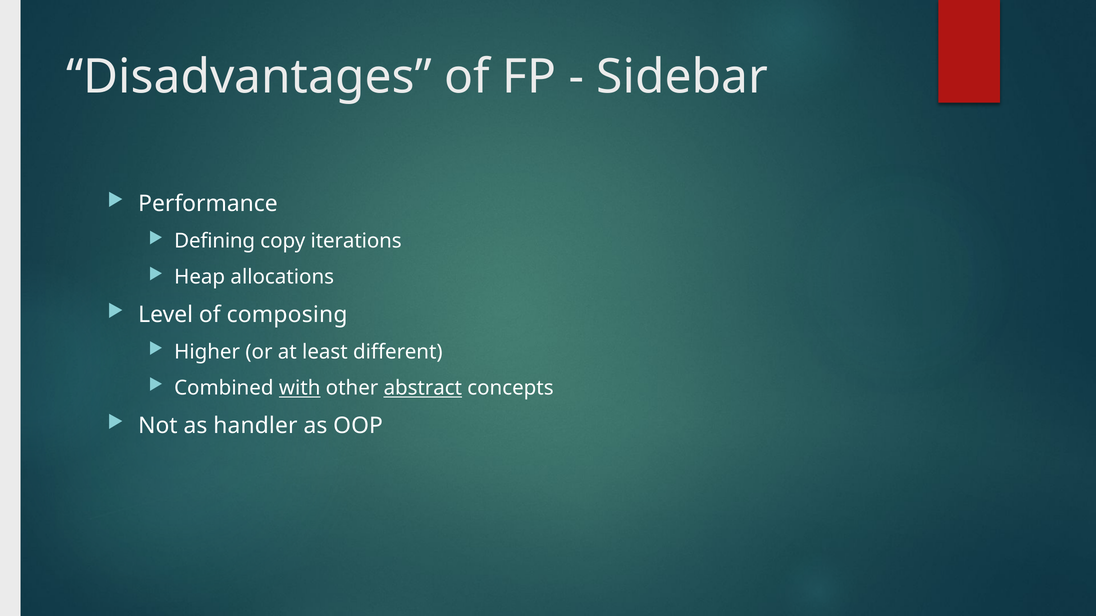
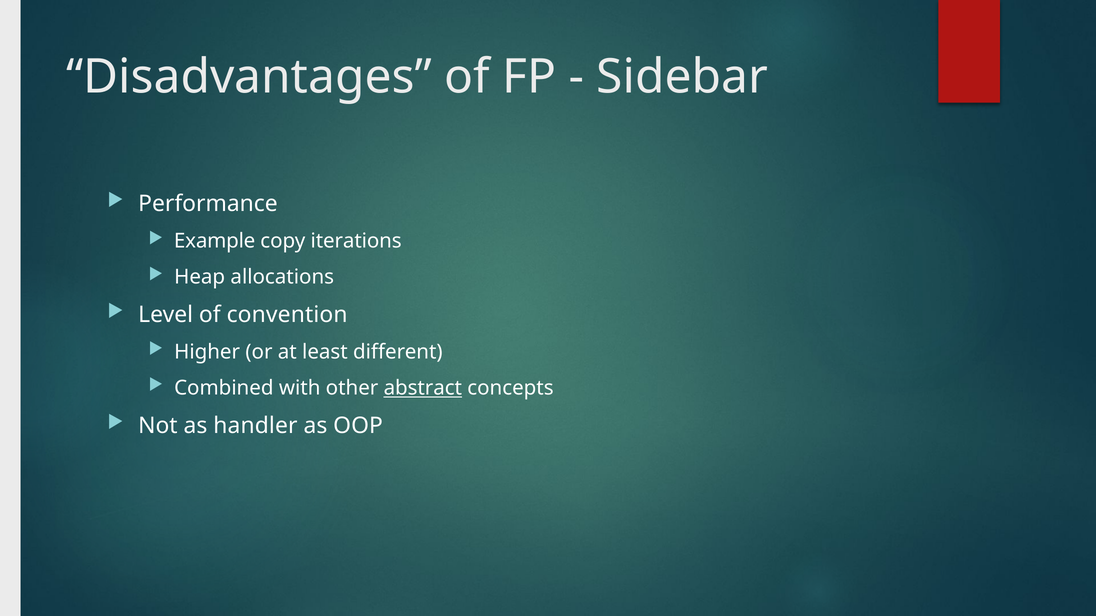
Defining: Defining -> Example
composing: composing -> convention
with underline: present -> none
